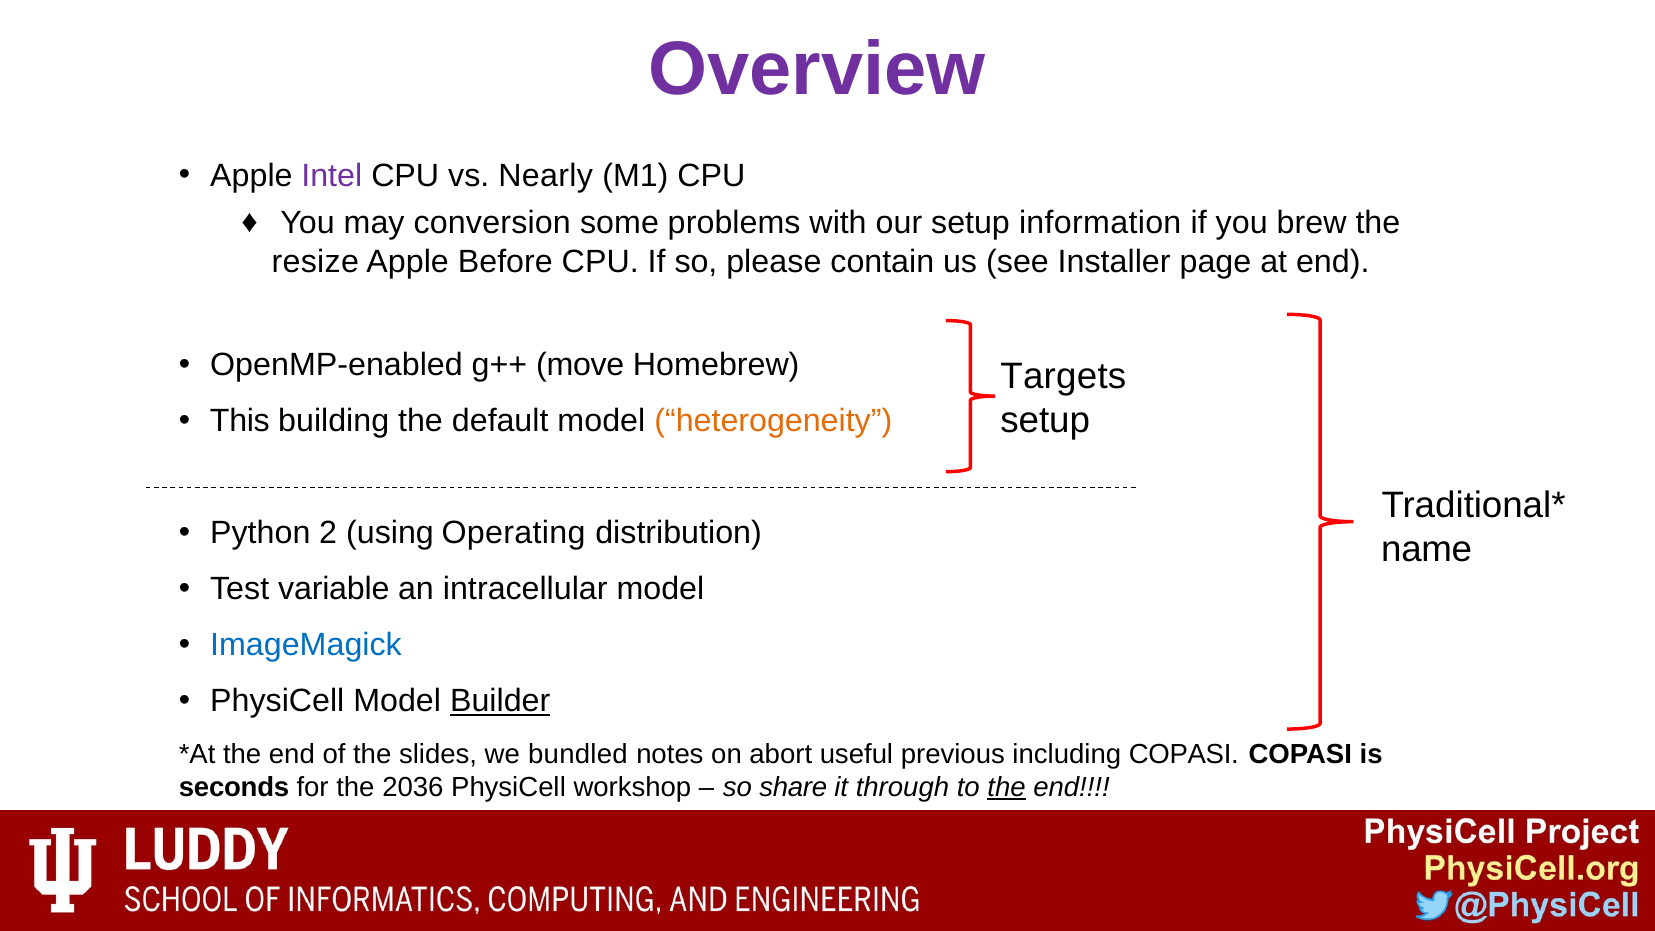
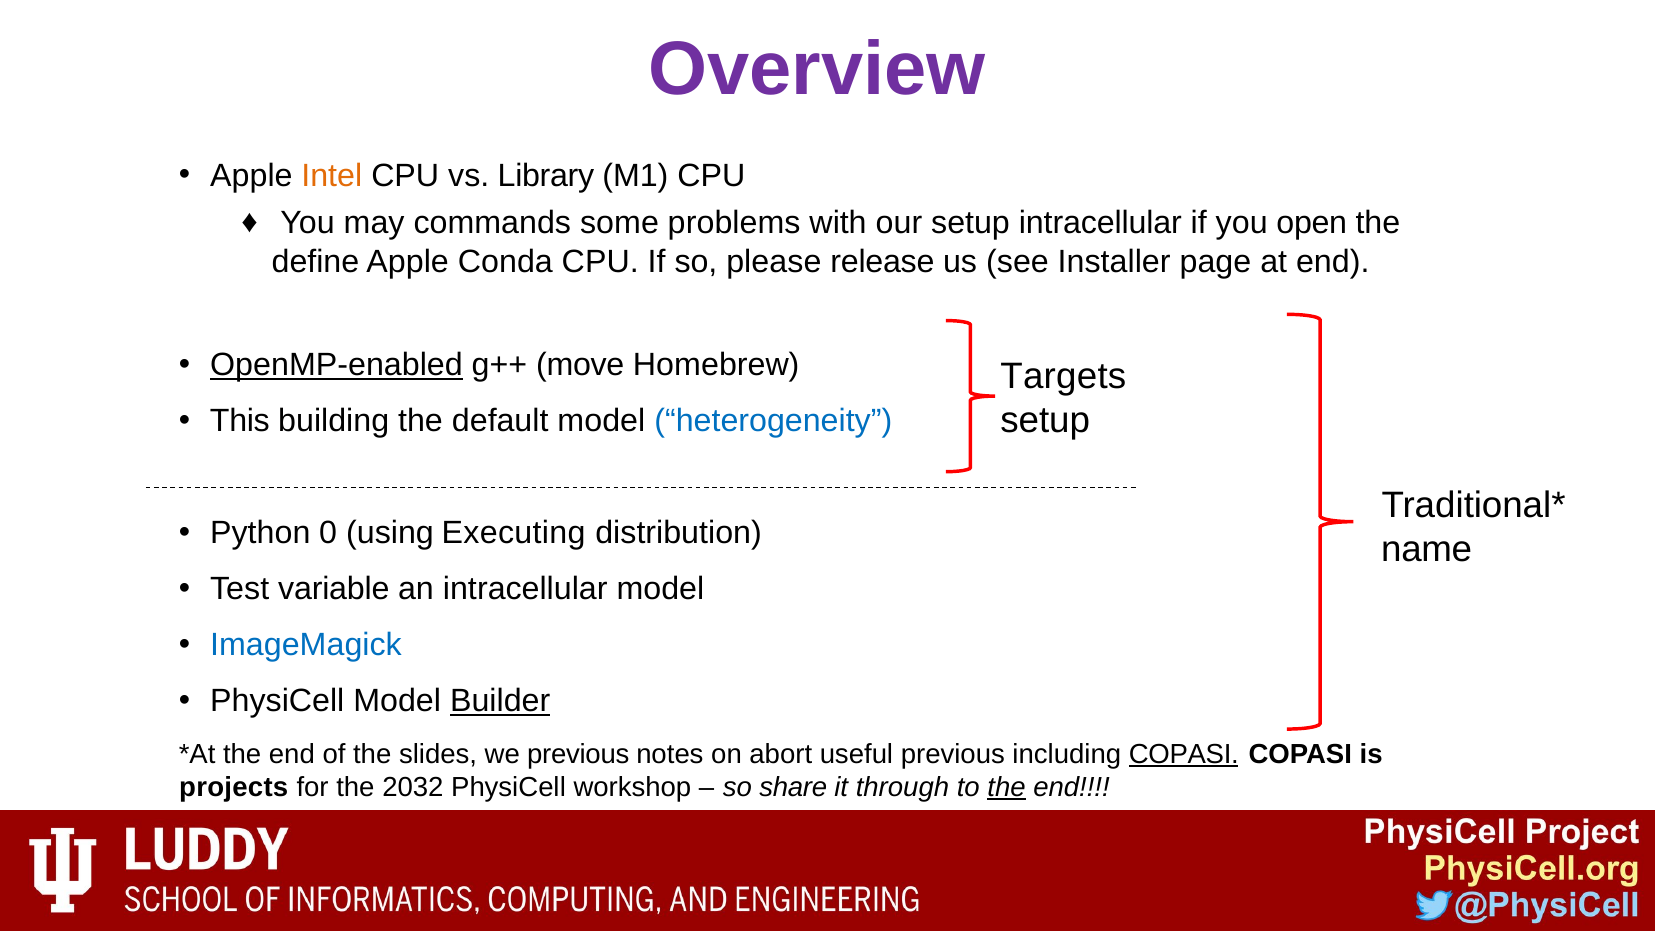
Intel colour: purple -> orange
Nearly: Nearly -> Library
conversion: conversion -> commands
setup information: information -> intracellular
brew: brew -> open
resize: resize -> define
Before: Before -> Conda
contain: contain -> release
OpenMP-enabled underline: none -> present
heterogeneity colour: orange -> blue
2: 2 -> 0
Operating: Operating -> Executing
we bundled: bundled -> previous
COPASI at (1184, 754) underline: none -> present
seconds: seconds -> projects
2036: 2036 -> 2032
